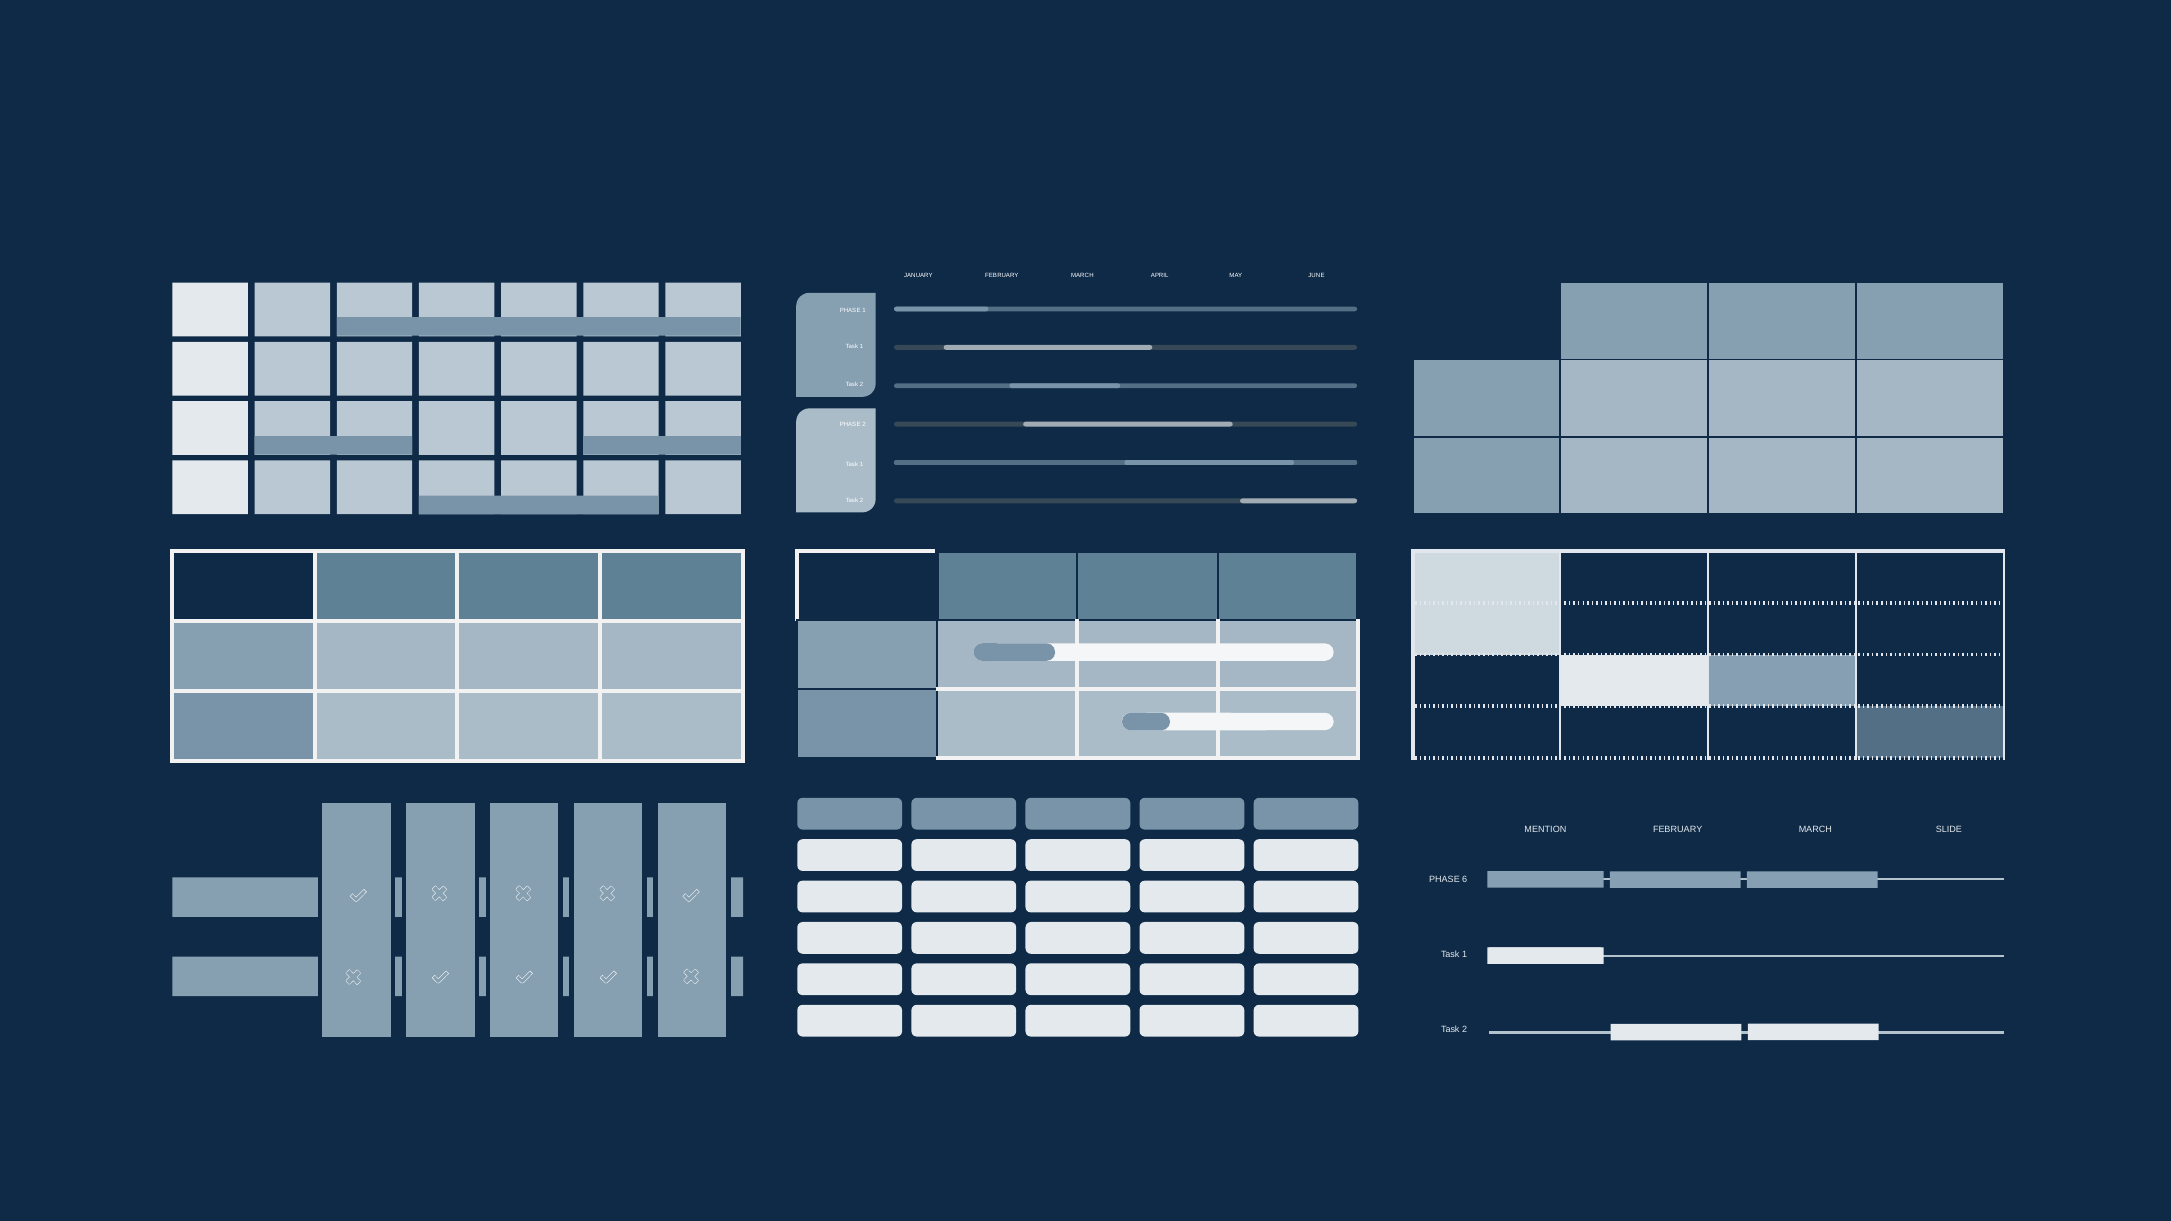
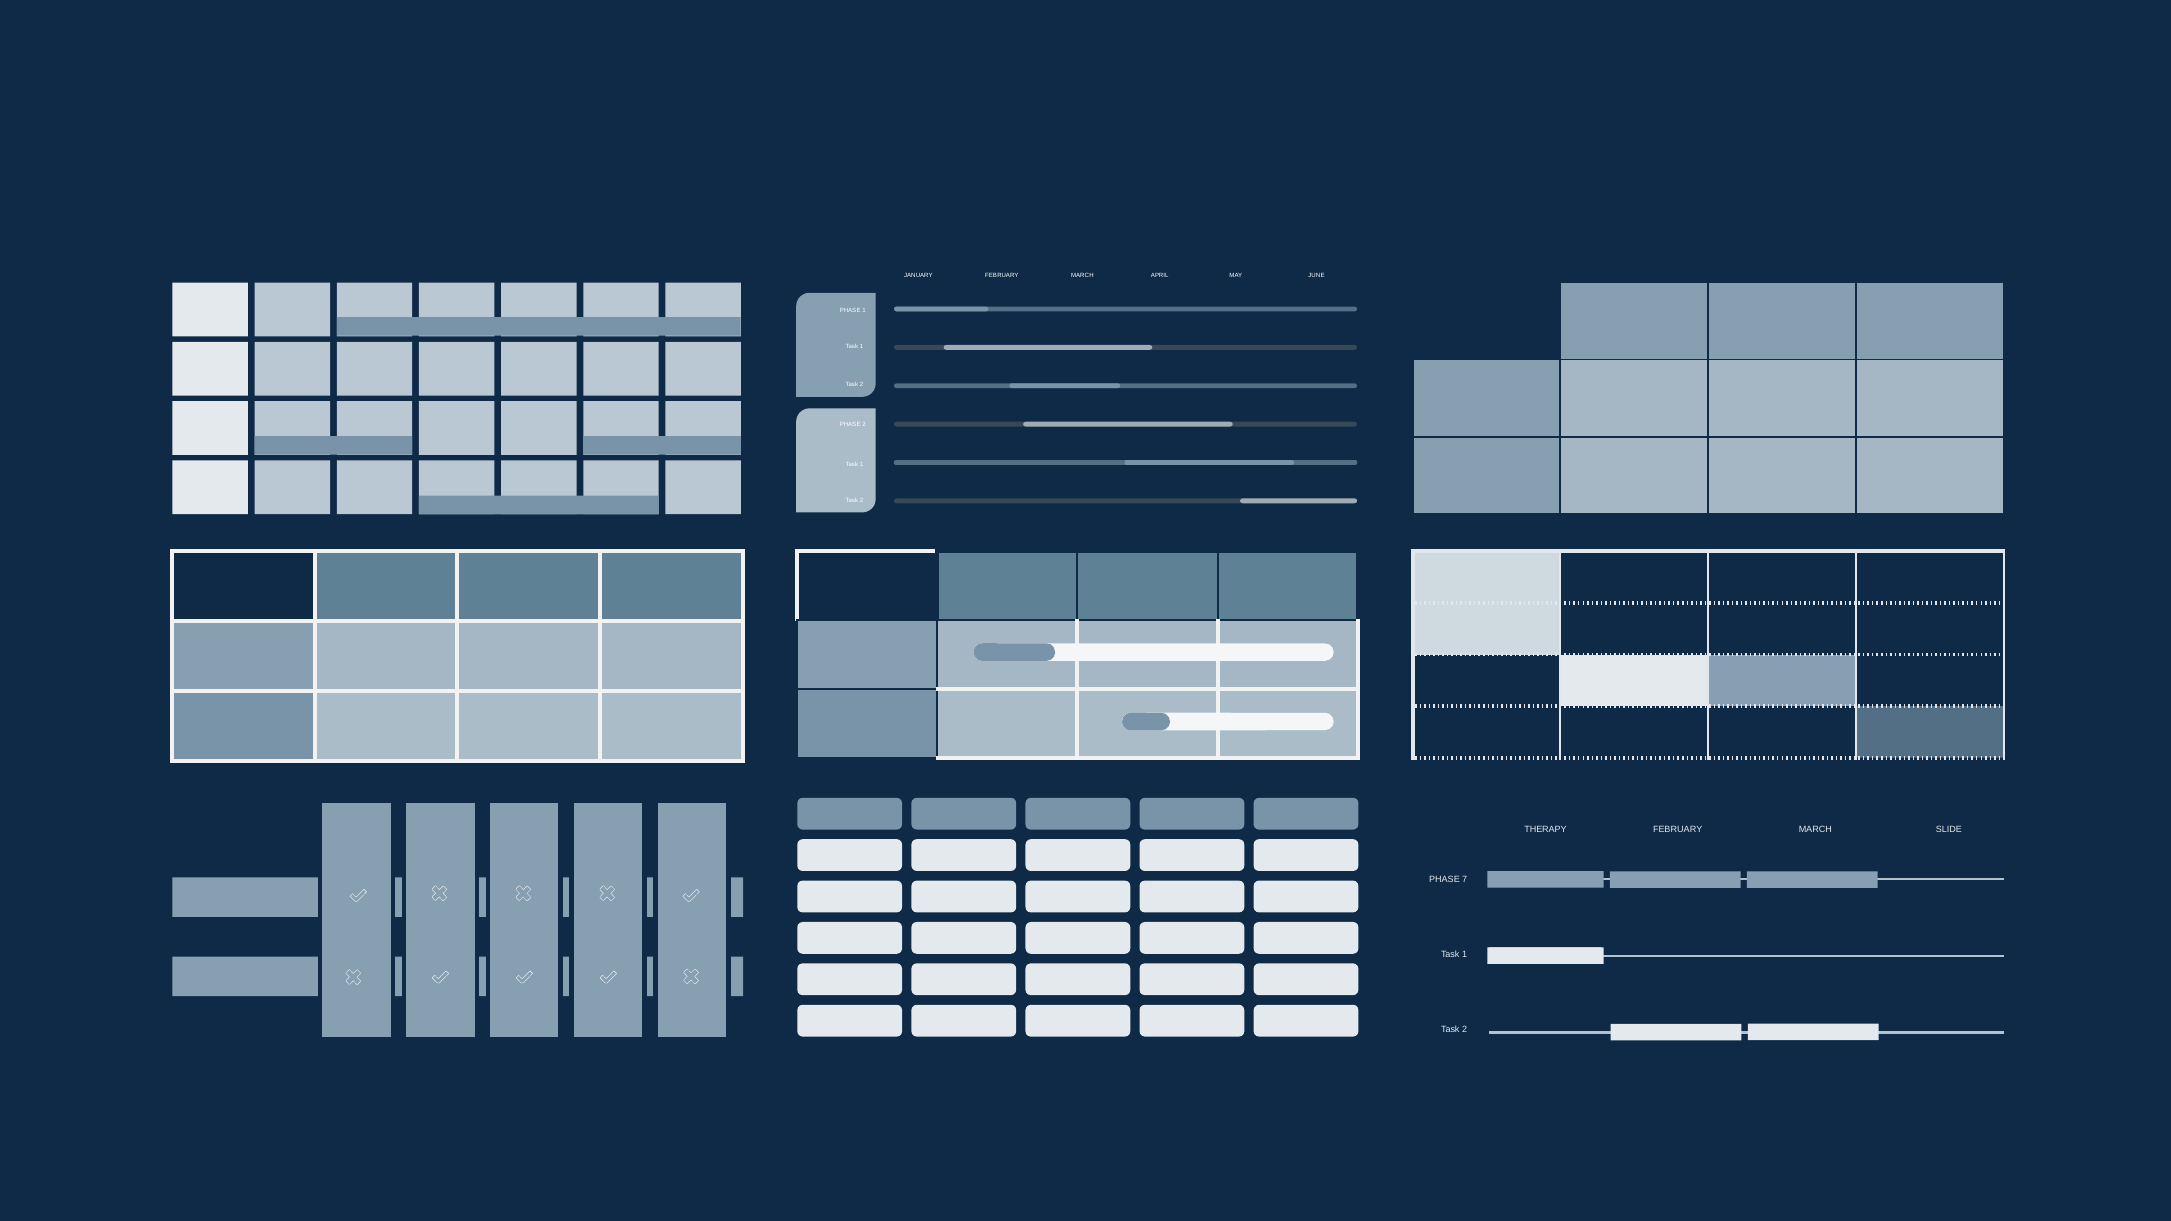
MENTION: MENTION -> THERAPY
6: 6 -> 7
